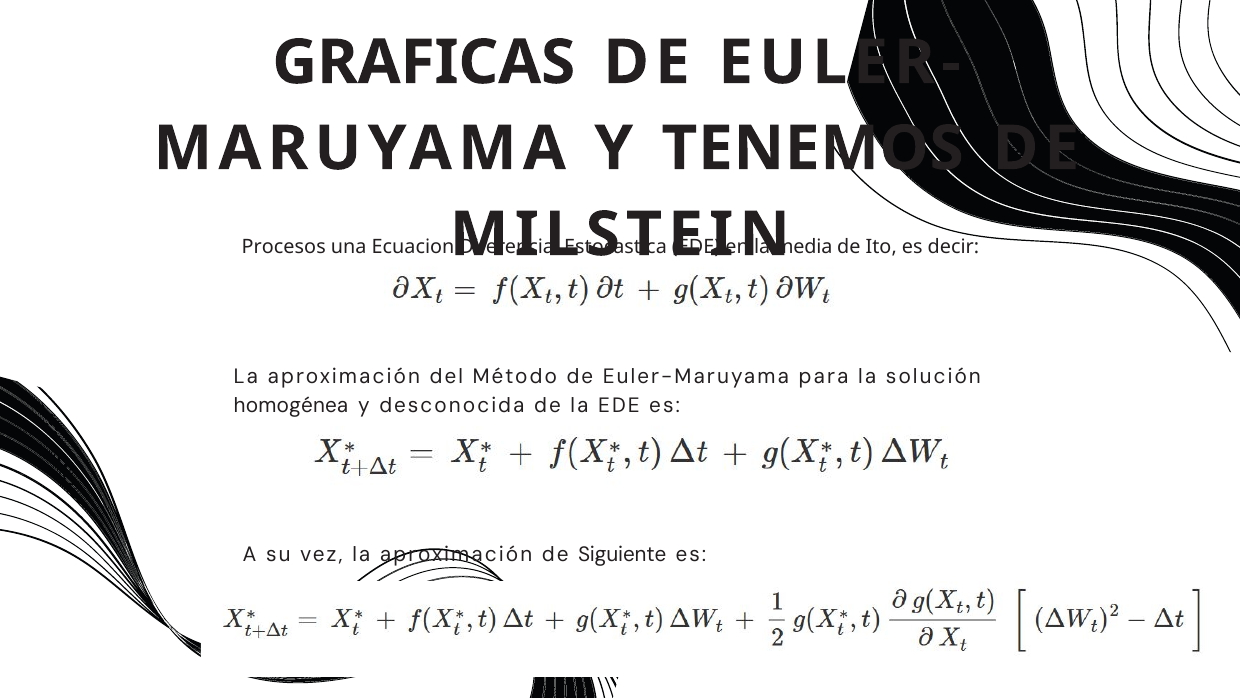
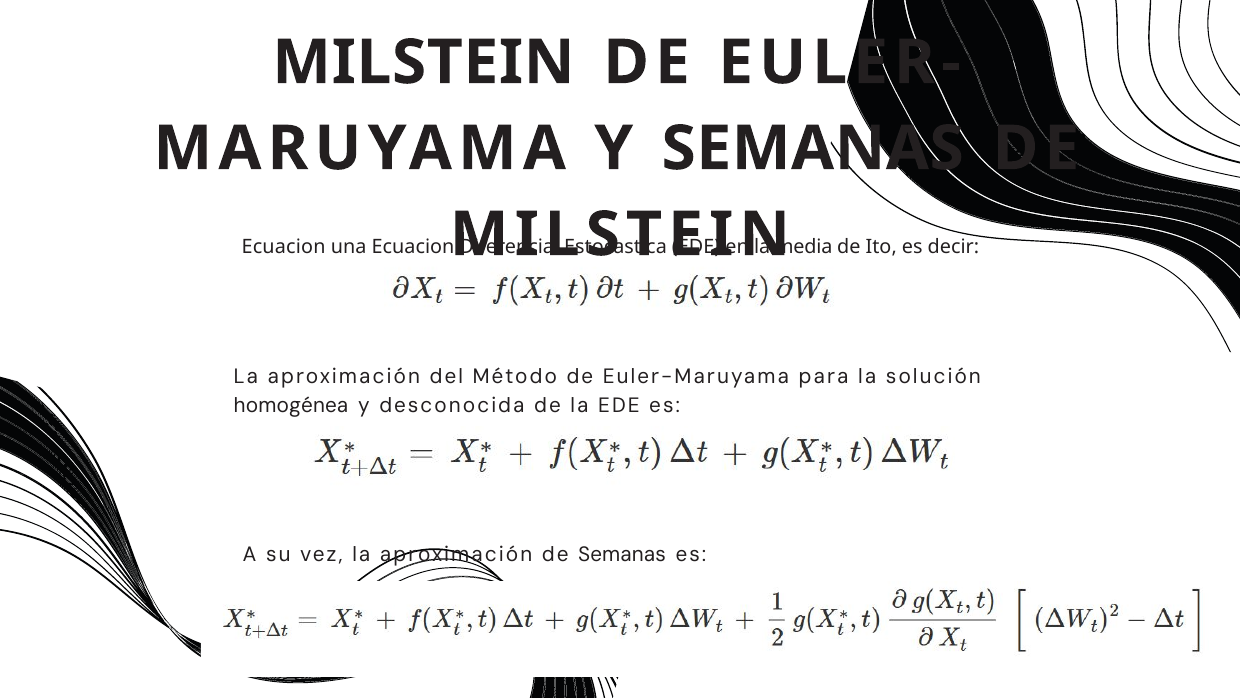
GRAFICAS at (424, 63): GRAFICAS -> MILSTEIN
Y TENEMOS: TENEMOS -> SEMANAS
Procesos at (284, 246): Procesos -> Ecuacion
de Siguiente: Siguiente -> Semanas
